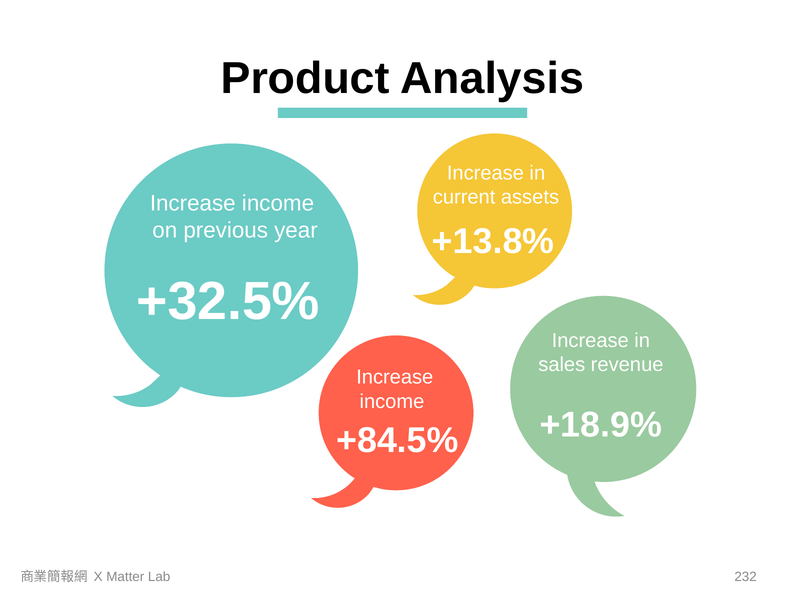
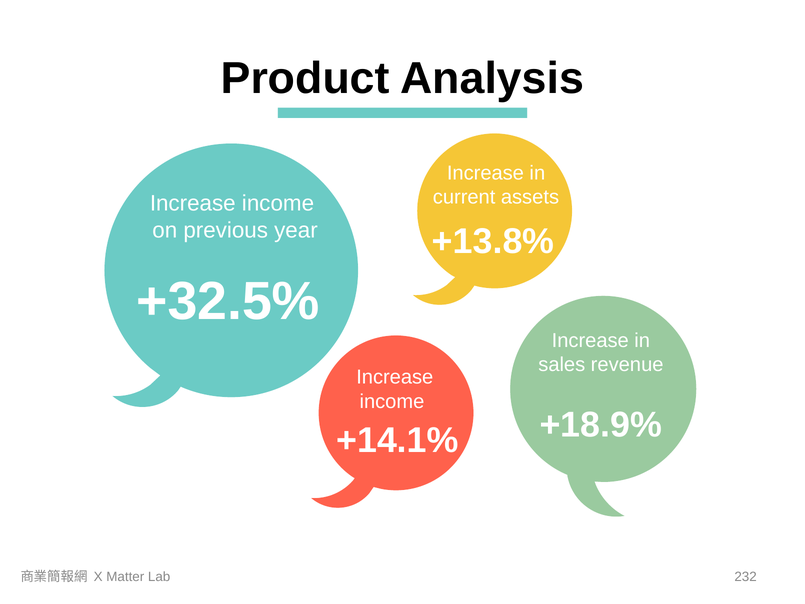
+84.5%: +84.5% -> +14.1%
